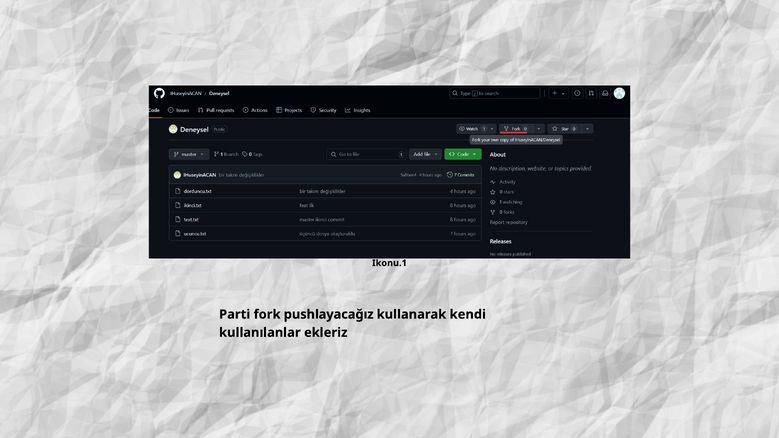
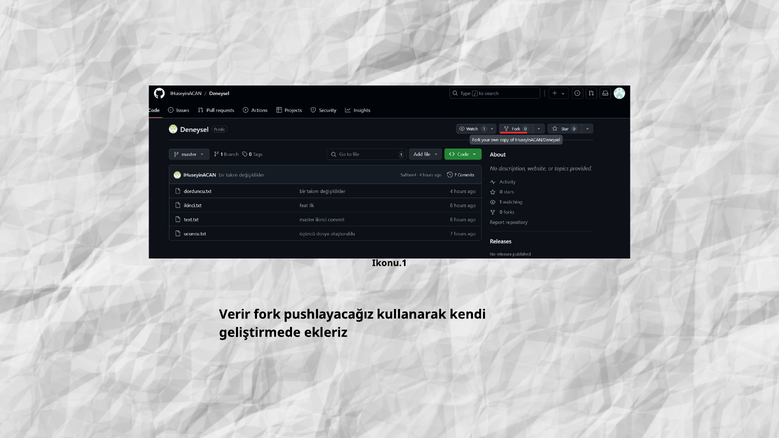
Parti: Parti -> Verir
kullanılanlar: kullanılanlar -> geliştirmede
